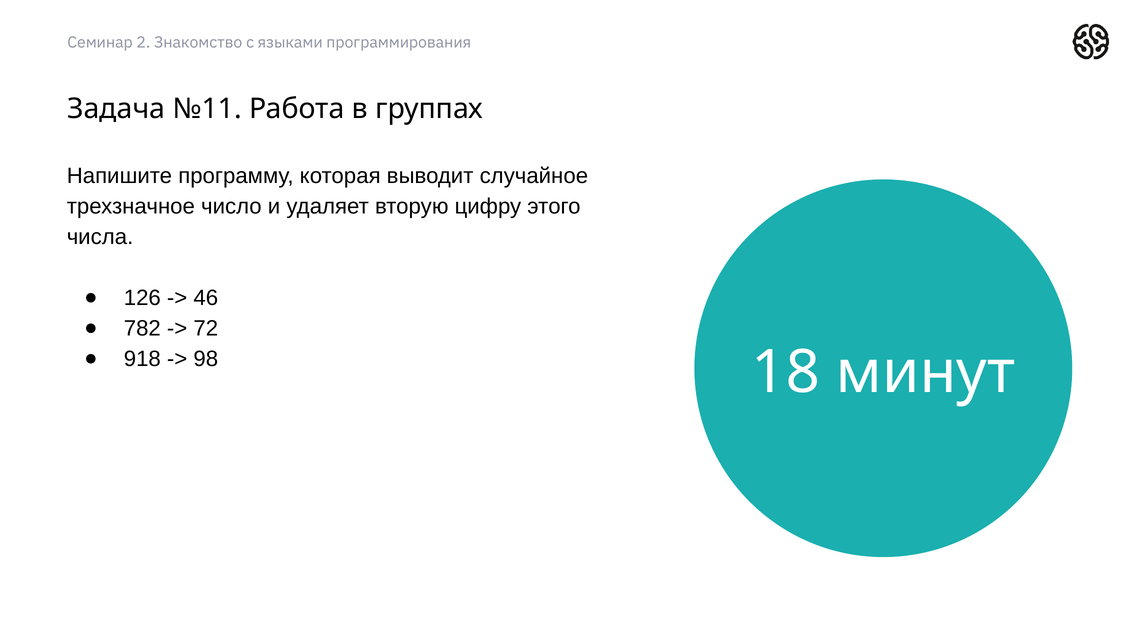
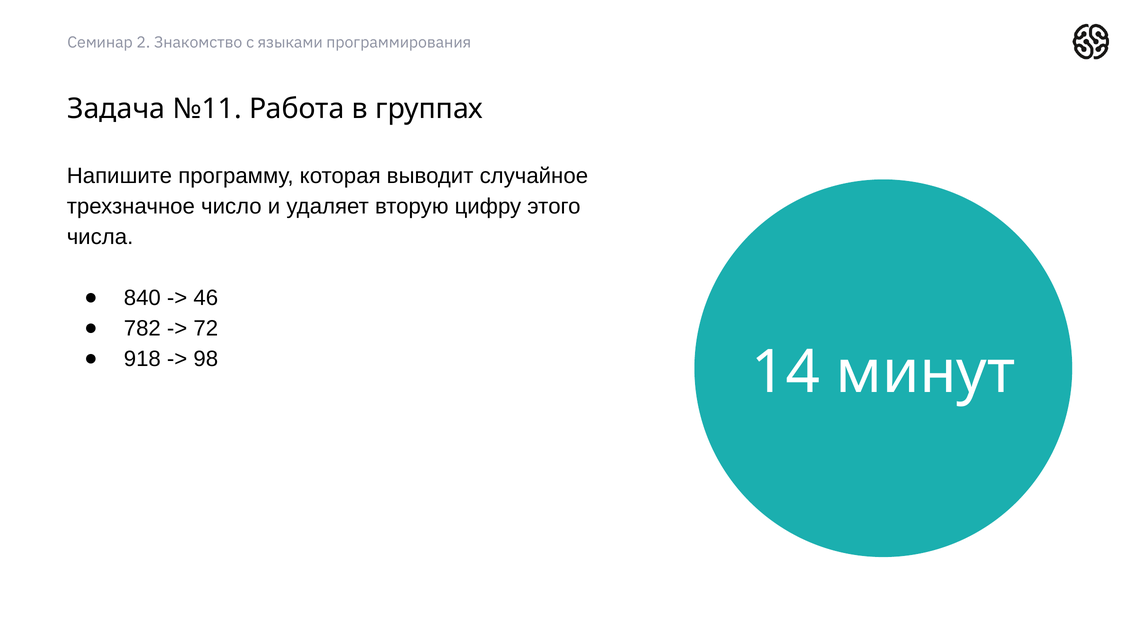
126: 126 -> 840
18: 18 -> 14
